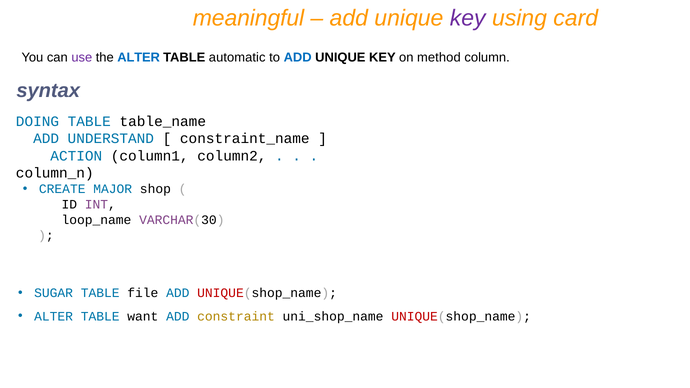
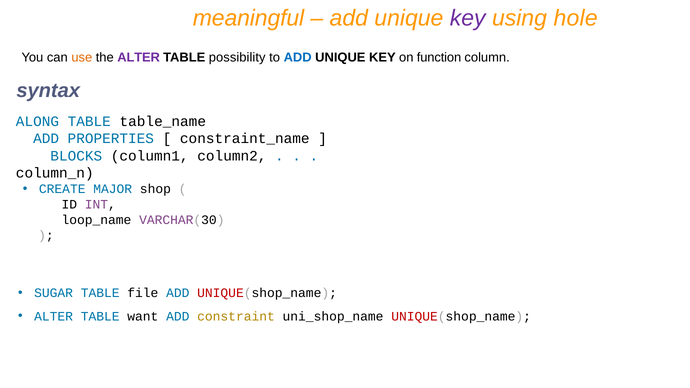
card: card -> hole
use colour: purple -> orange
ALTER at (139, 57) colour: blue -> purple
automatic: automatic -> possibility
method: method -> function
DOING: DOING -> ALONG
UNDERSTAND: UNDERSTAND -> PROPERTIES
ACTION: ACTION -> BLOCKS
